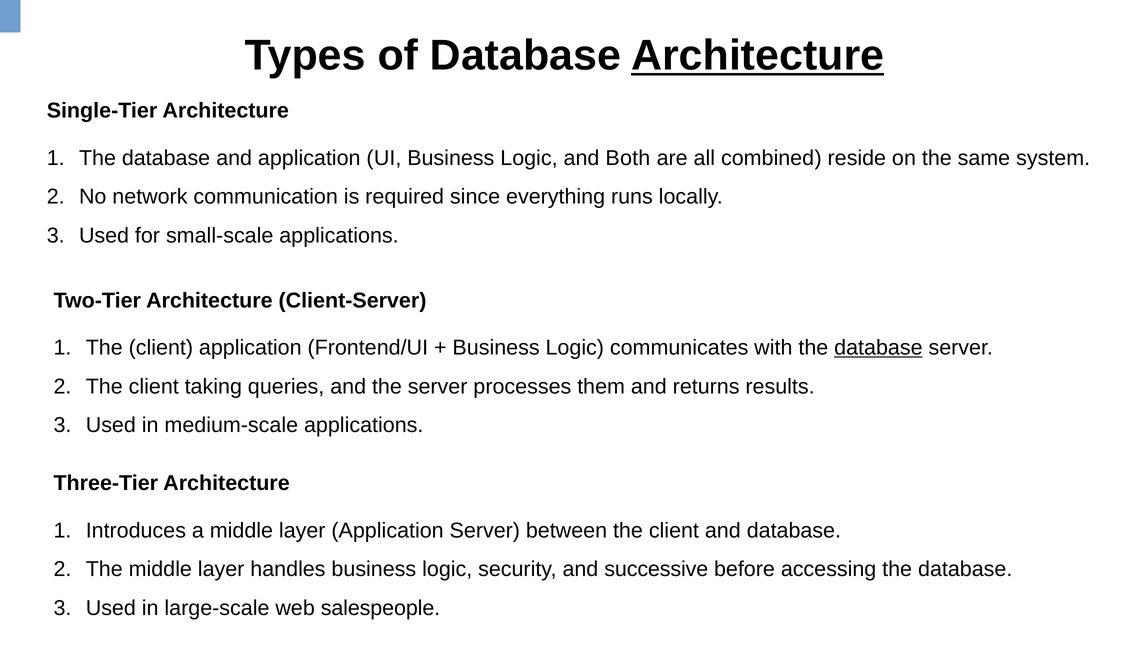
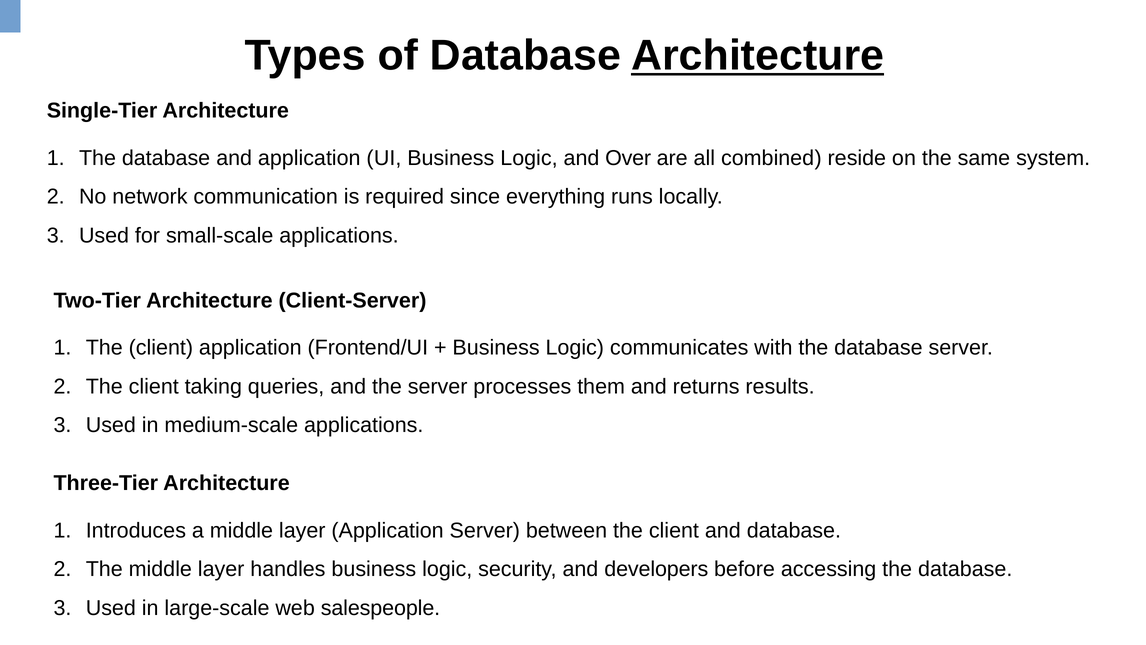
Both: Both -> Over
database at (878, 348) underline: present -> none
successive: successive -> developers
